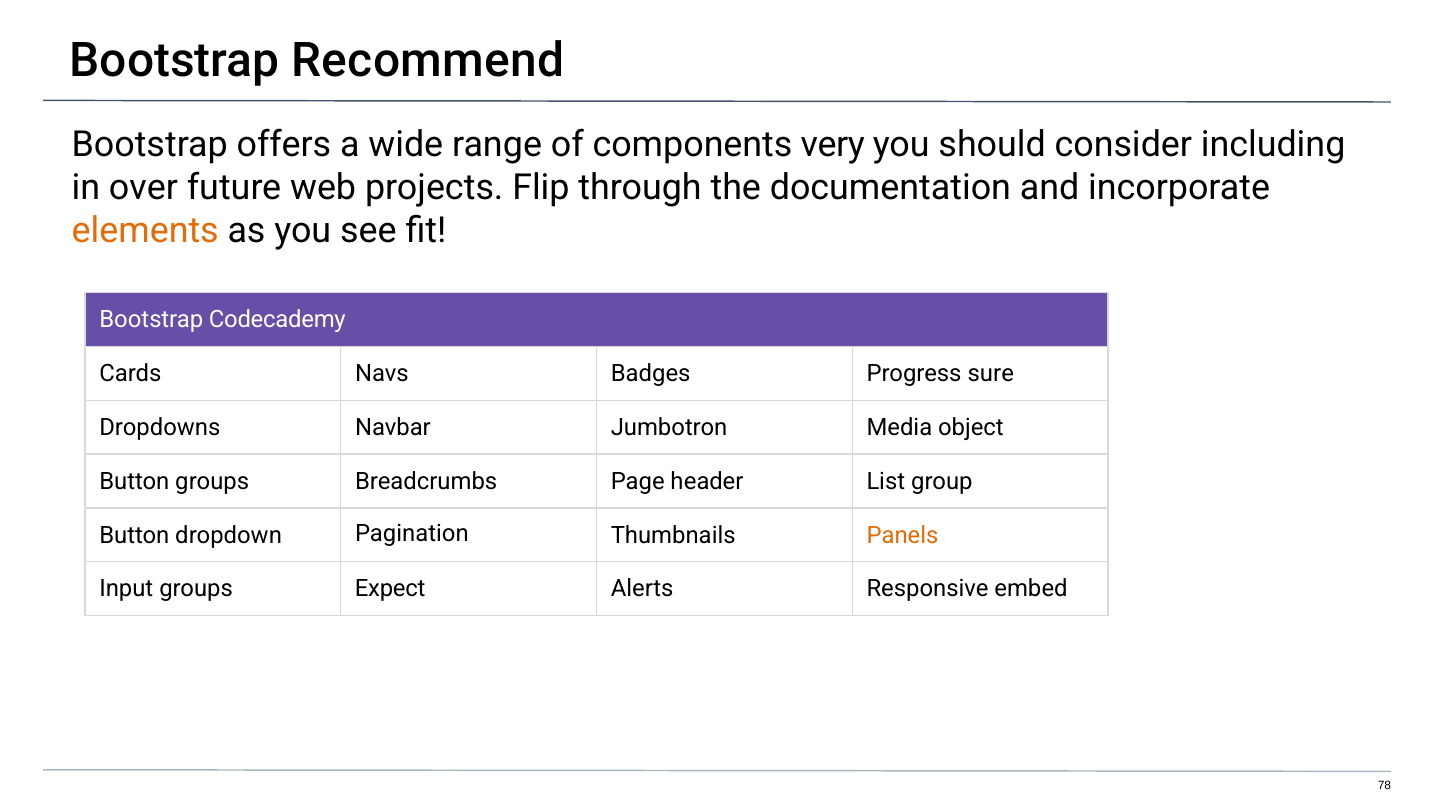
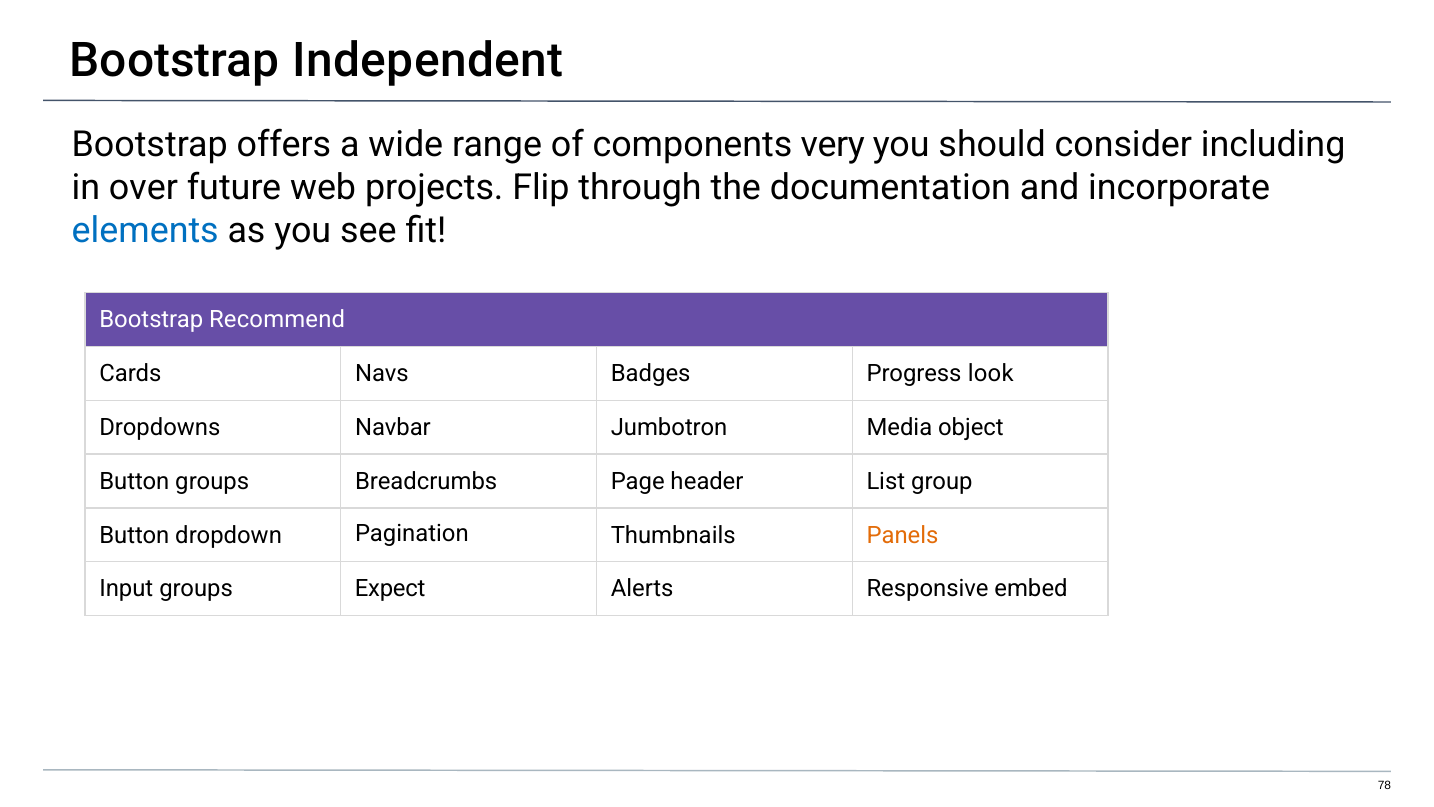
Recommend: Recommend -> Independent
elements colour: orange -> blue
Codecademy: Codecademy -> Recommend
sure: sure -> look
